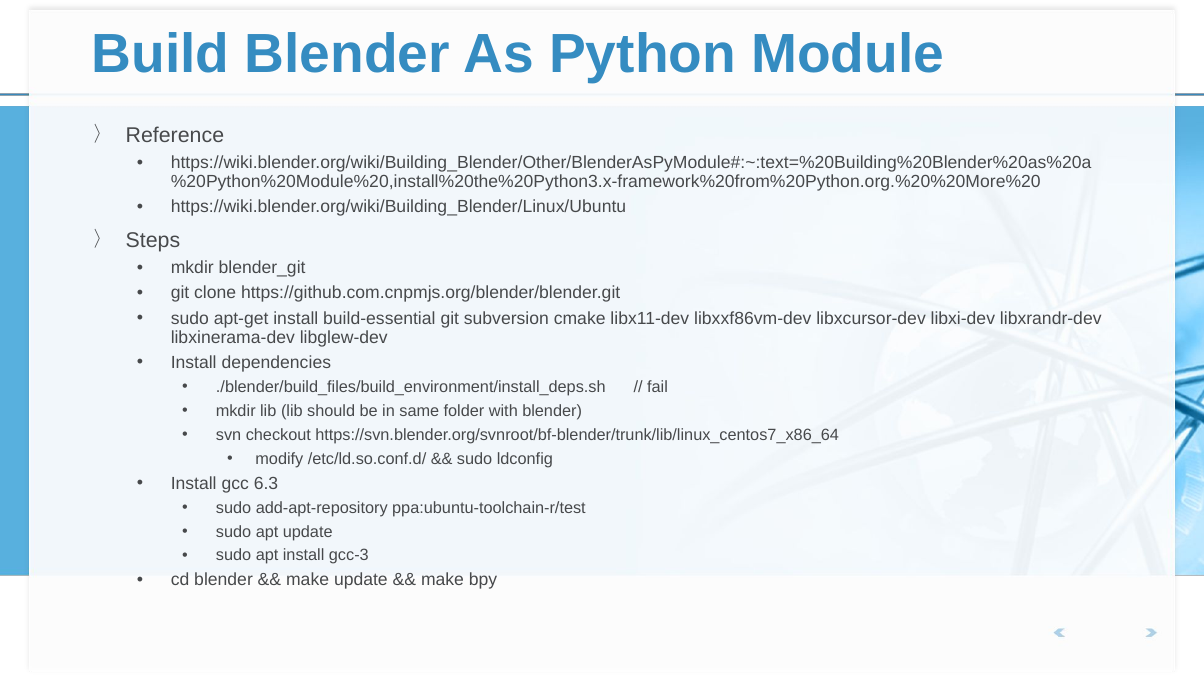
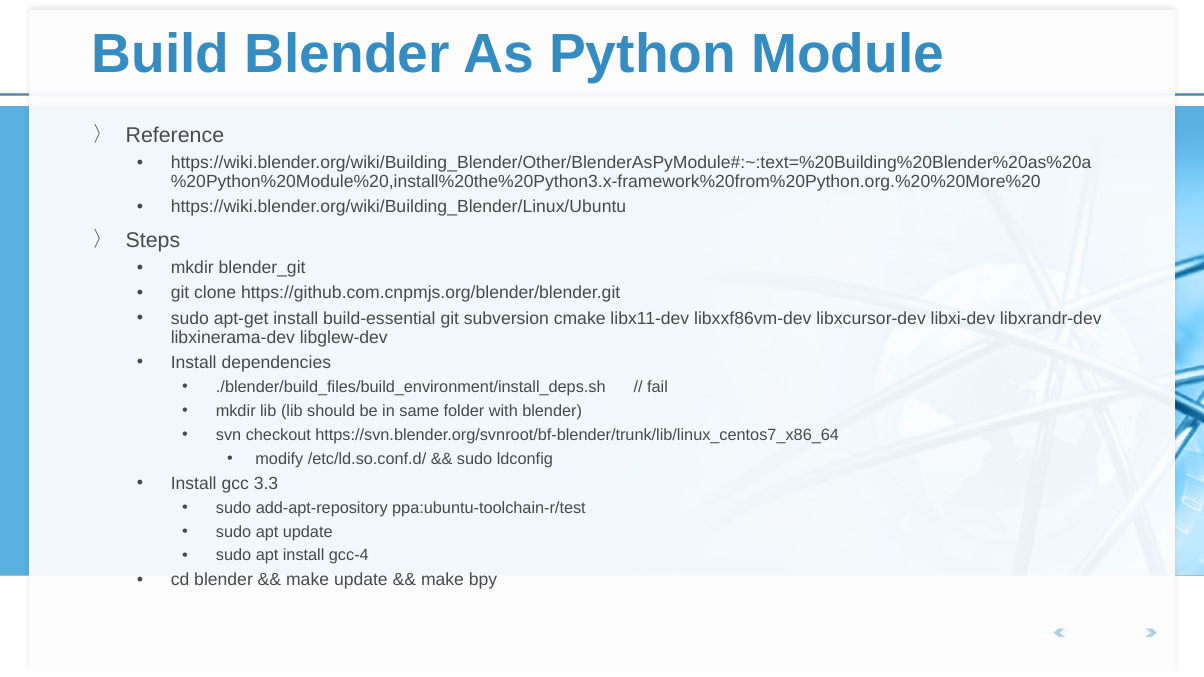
6.3: 6.3 -> 3.3
gcc-3: gcc-3 -> gcc-4
